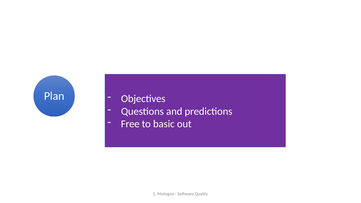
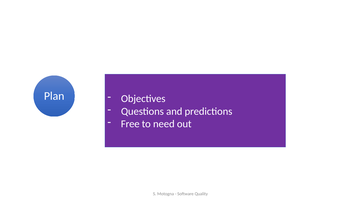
basic: basic -> need
